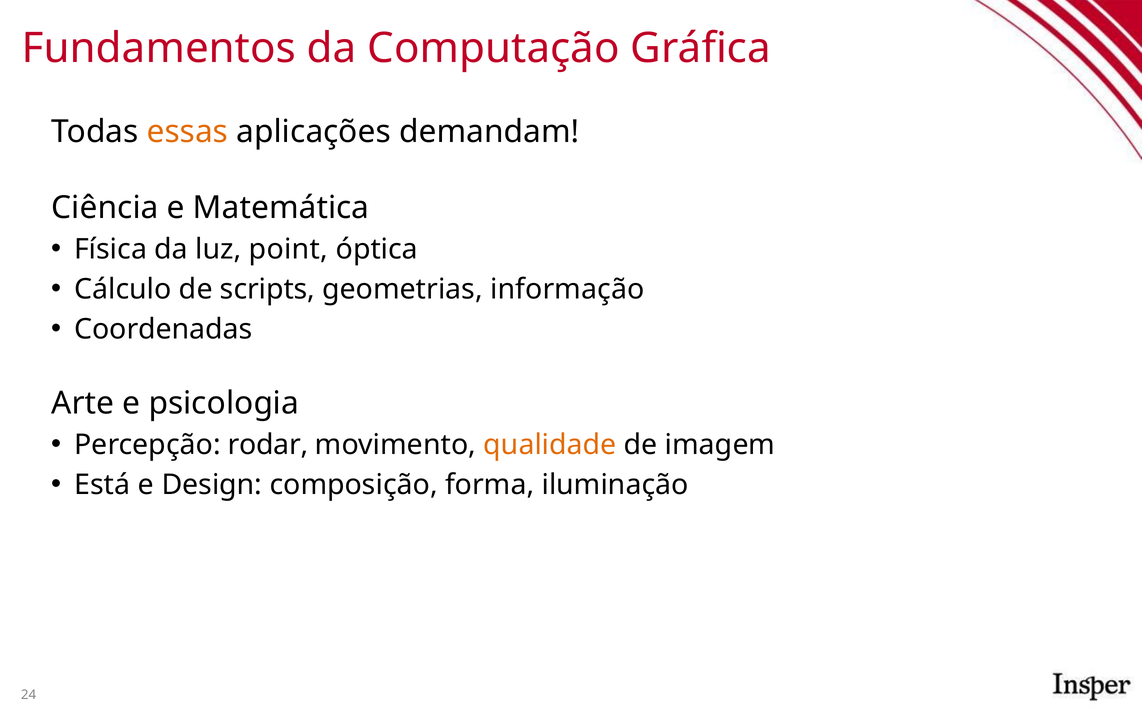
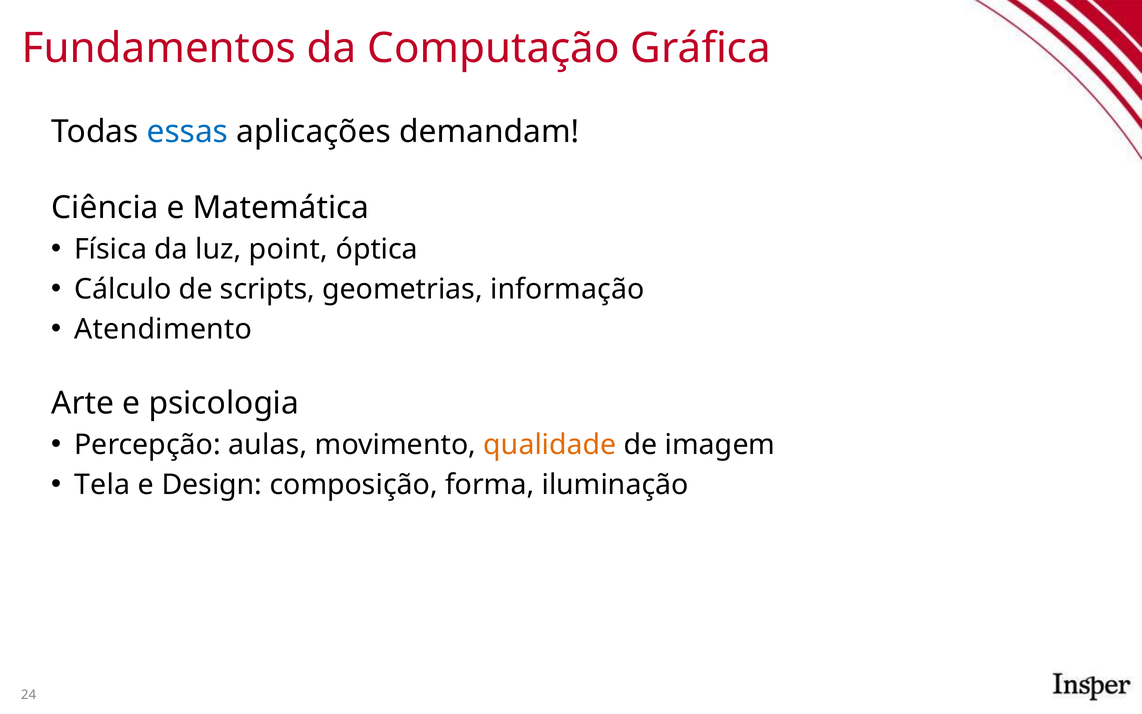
essas colour: orange -> blue
Coordenadas: Coordenadas -> Atendimento
rodar: rodar -> aulas
Está: Está -> Tela
